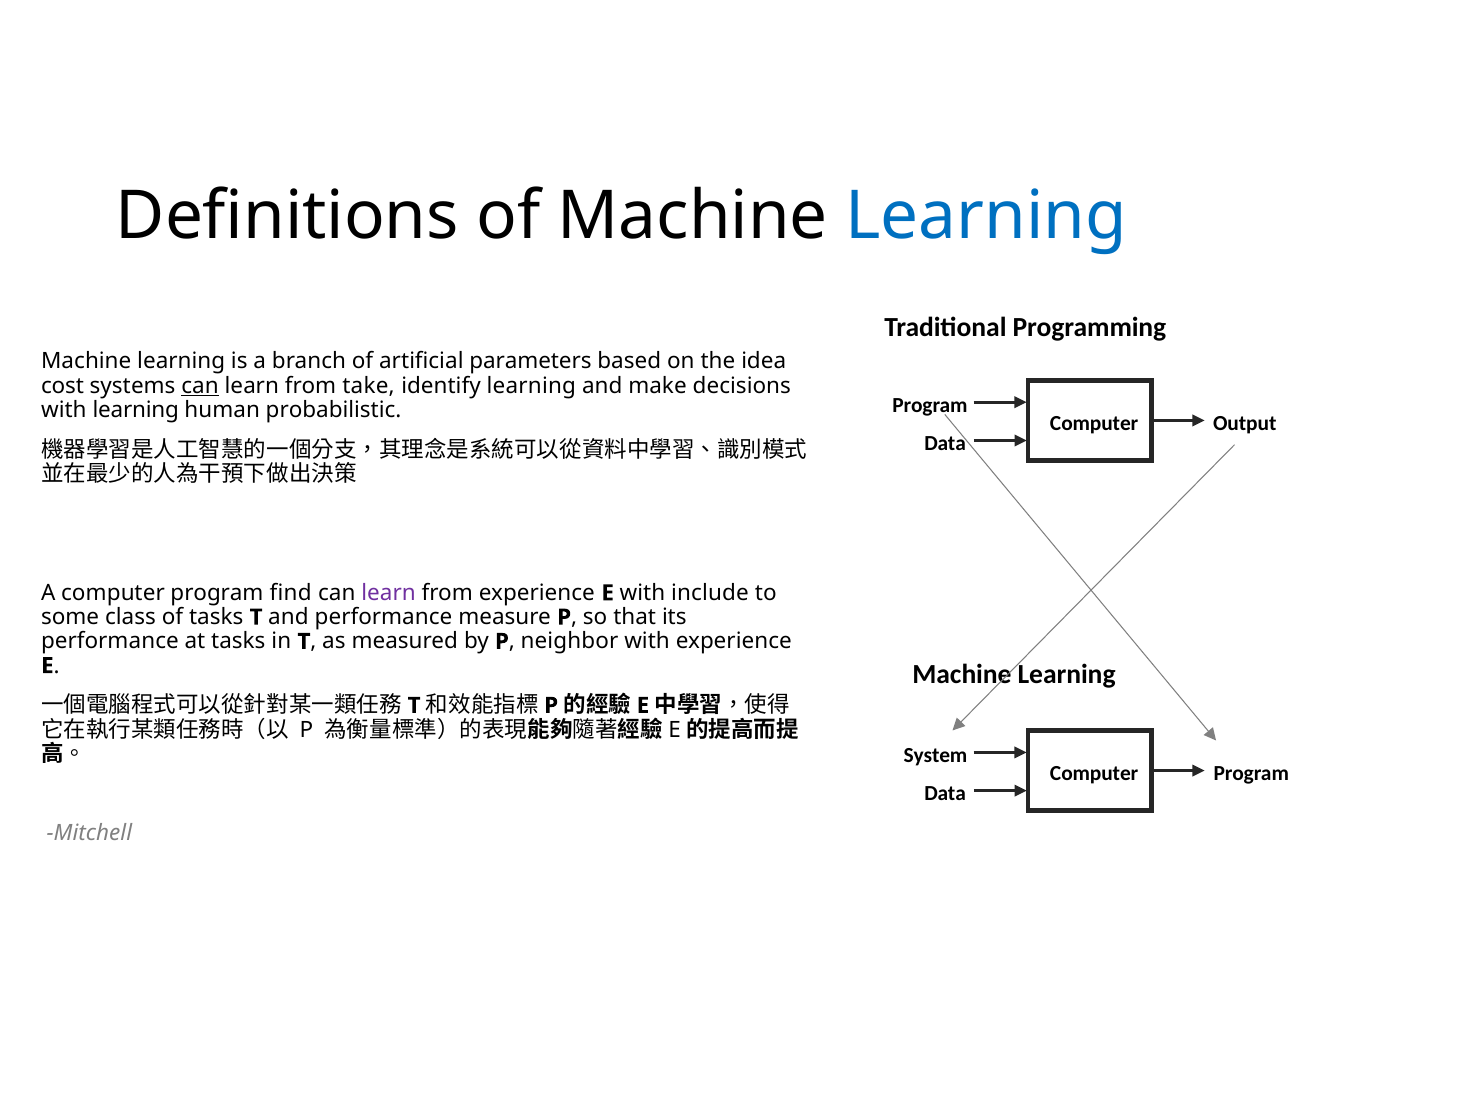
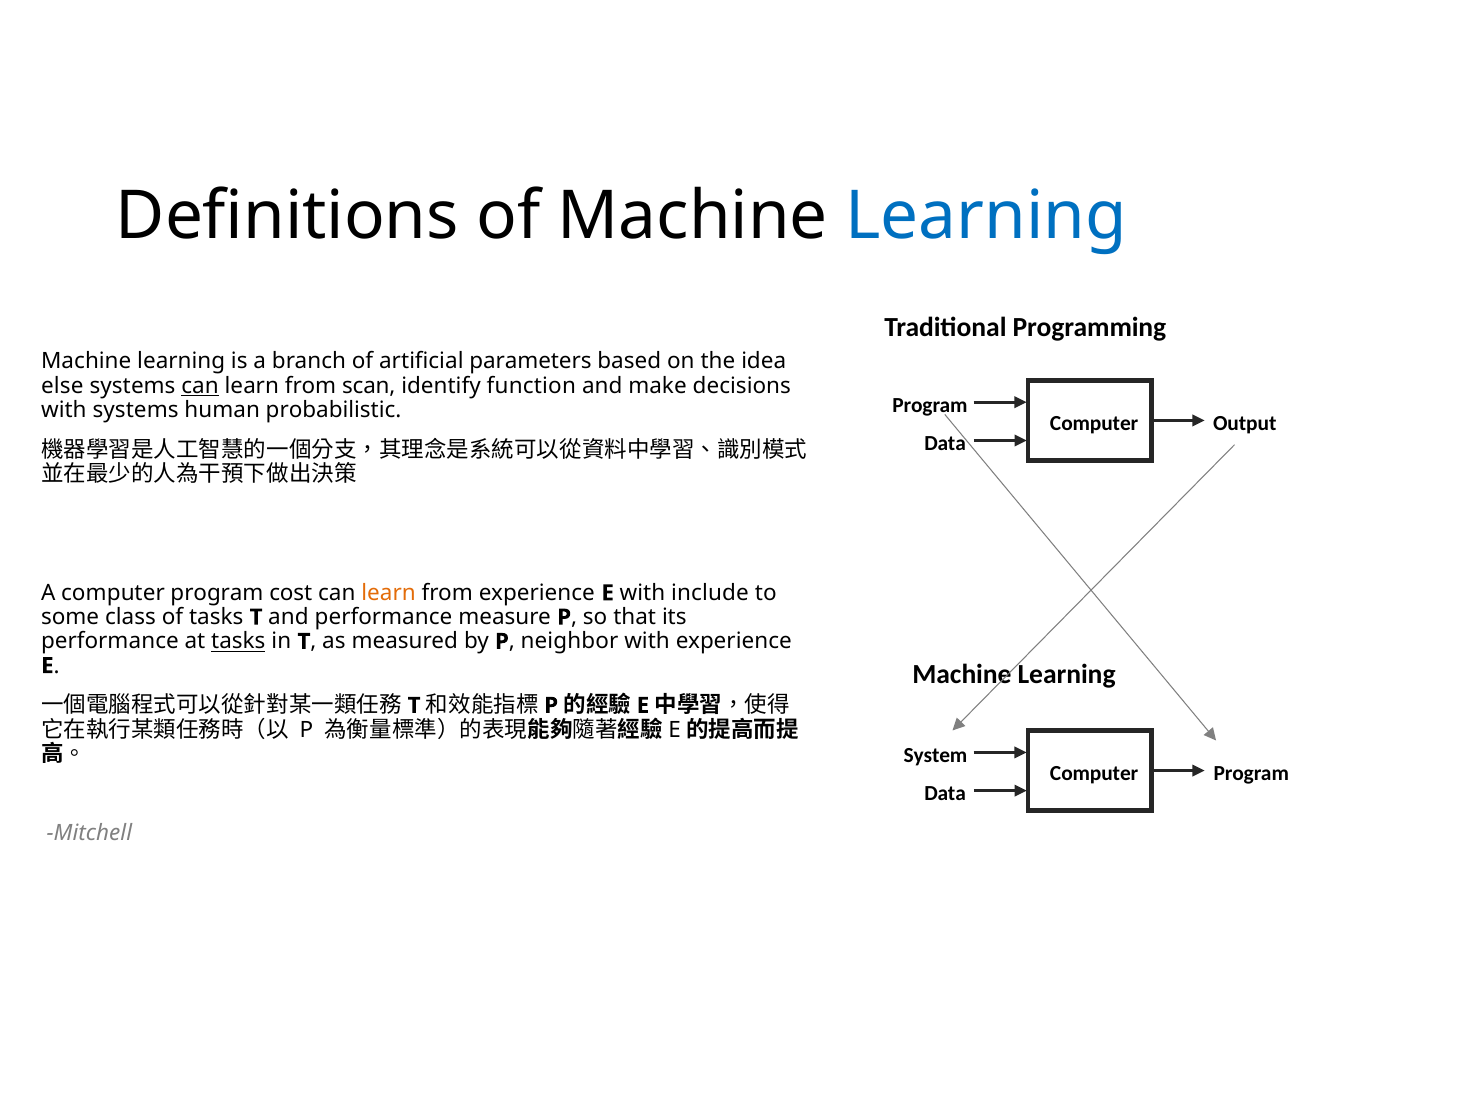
cost: cost -> else
take: take -> scan
identify learning: learning -> function
with learning: learning -> systems
find: find -> cost
learn at (389, 593) colour: purple -> orange
tasks at (238, 642) underline: none -> present
